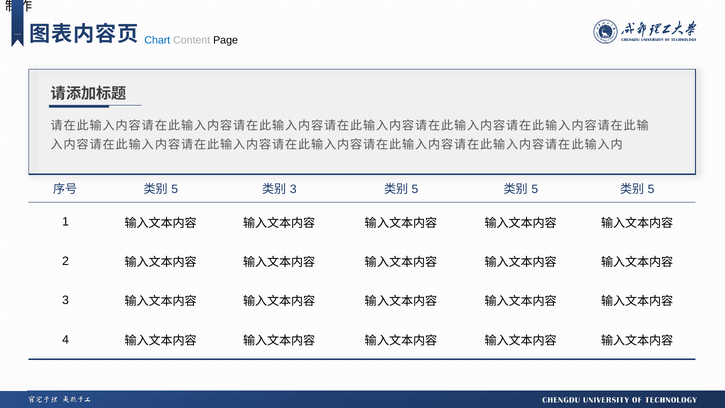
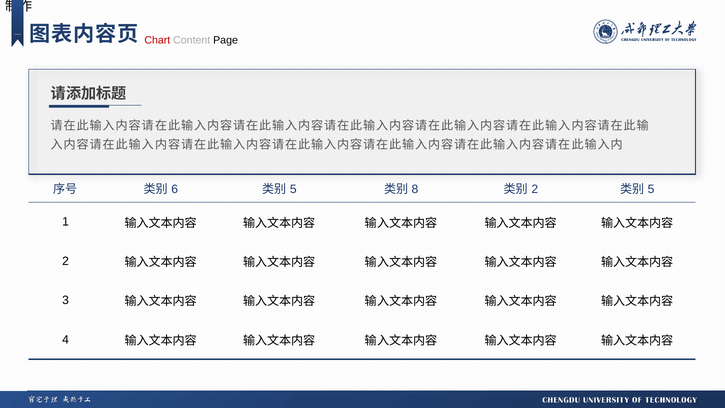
Chart colour: blue -> red
5 at (175, 189): 5 -> 6
3 at (293, 189): 3 -> 5
5 at (415, 189): 5 -> 8
5 at (535, 189): 5 -> 2
